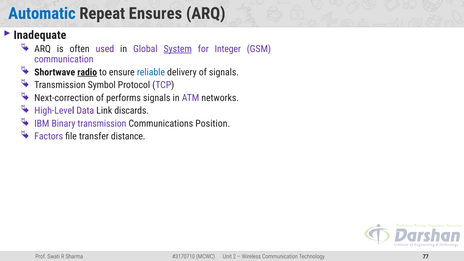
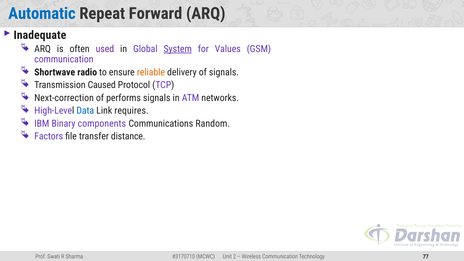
Ensures: Ensures -> Forward
Integer: Integer -> Values
radio underline: present -> none
reliable colour: blue -> orange
Symbol: Symbol -> Caused
Data colour: purple -> blue
discards: discards -> requires
Binary transmission: transmission -> components
Position: Position -> Random
